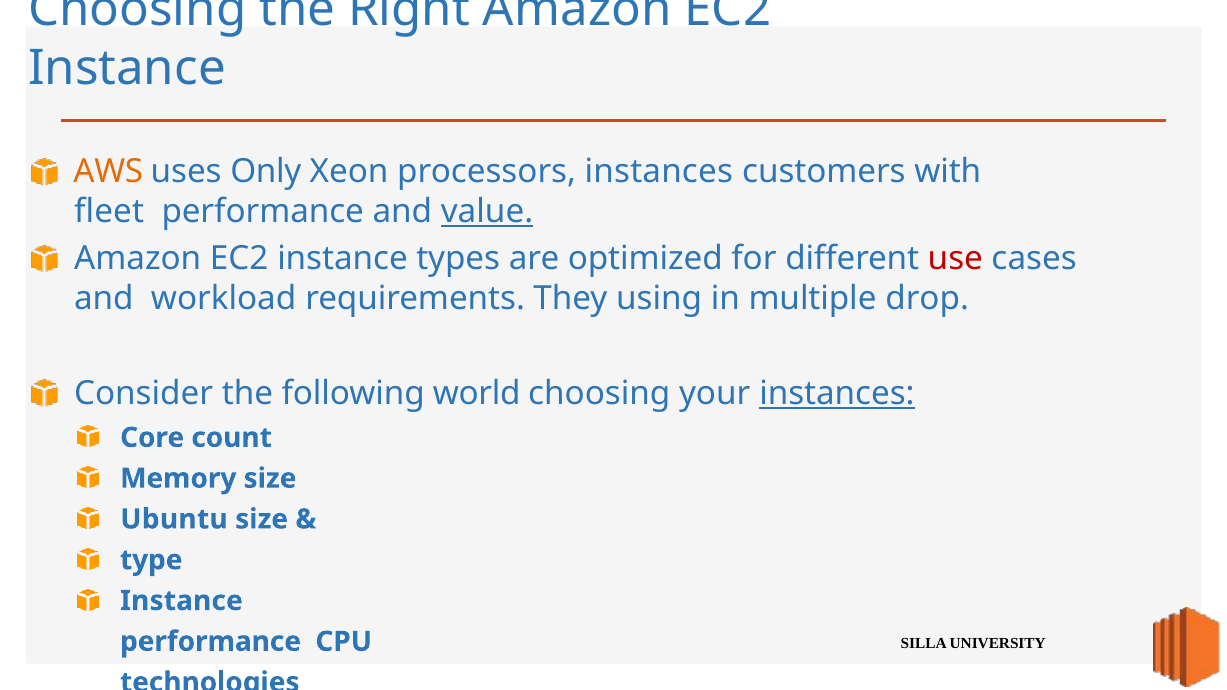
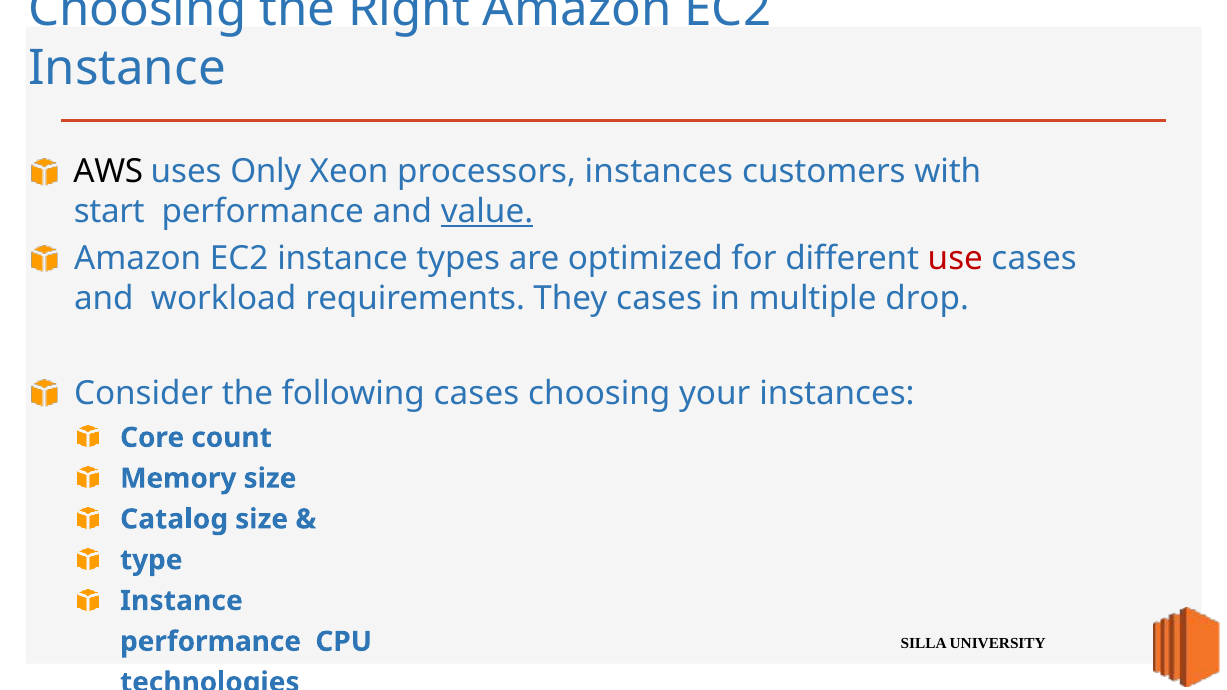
AWS colour: orange -> black
fleet: fleet -> start
They using: using -> cases
following world: world -> cases
instances at (837, 394) underline: present -> none
Ubuntu: Ubuntu -> Catalog
